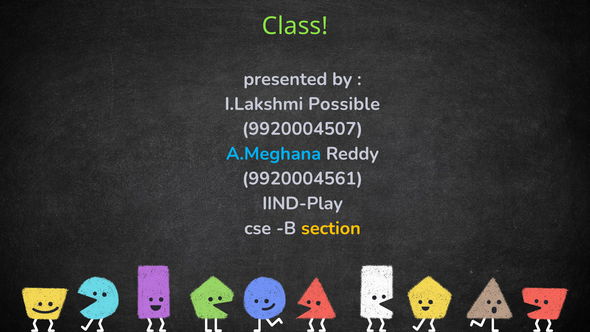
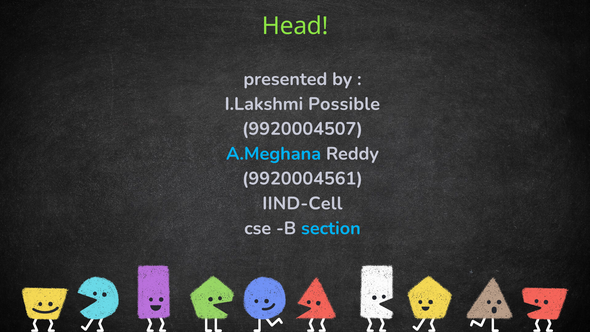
Class: Class -> Head
IIND-Play: IIND-Play -> IIND-Cell
section colour: yellow -> light blue
